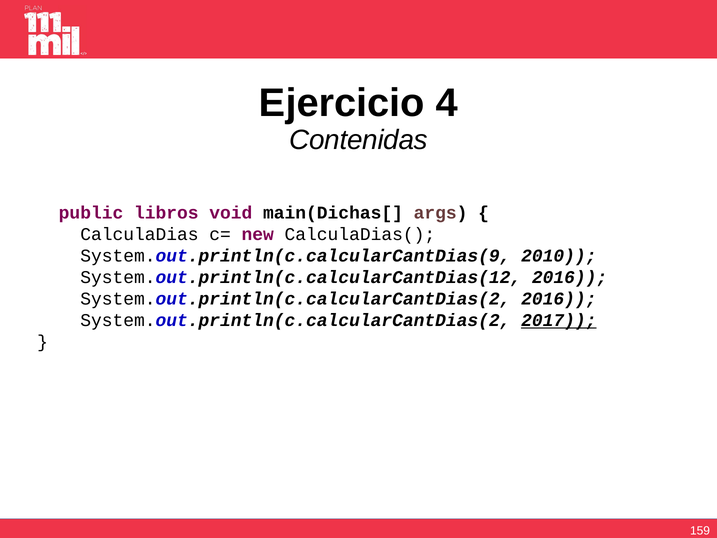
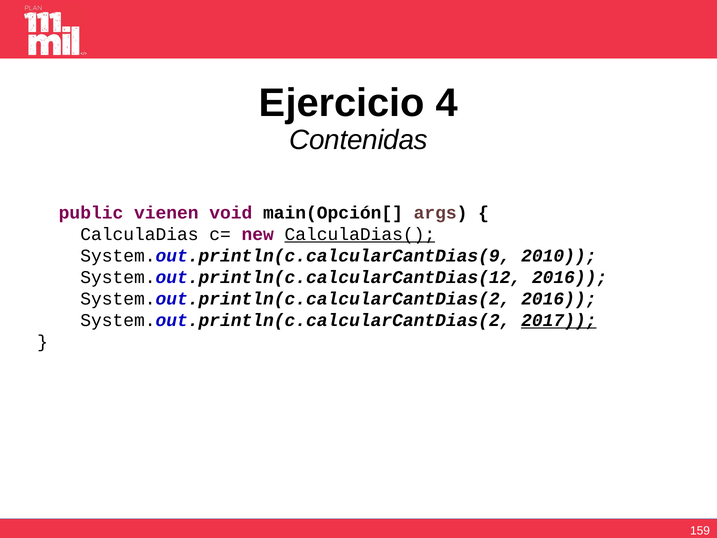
libros: libros -> vienen
main(Dichas[: main(Dichas[ -> main(Opción[
CalculaDias( underline: none -> present
